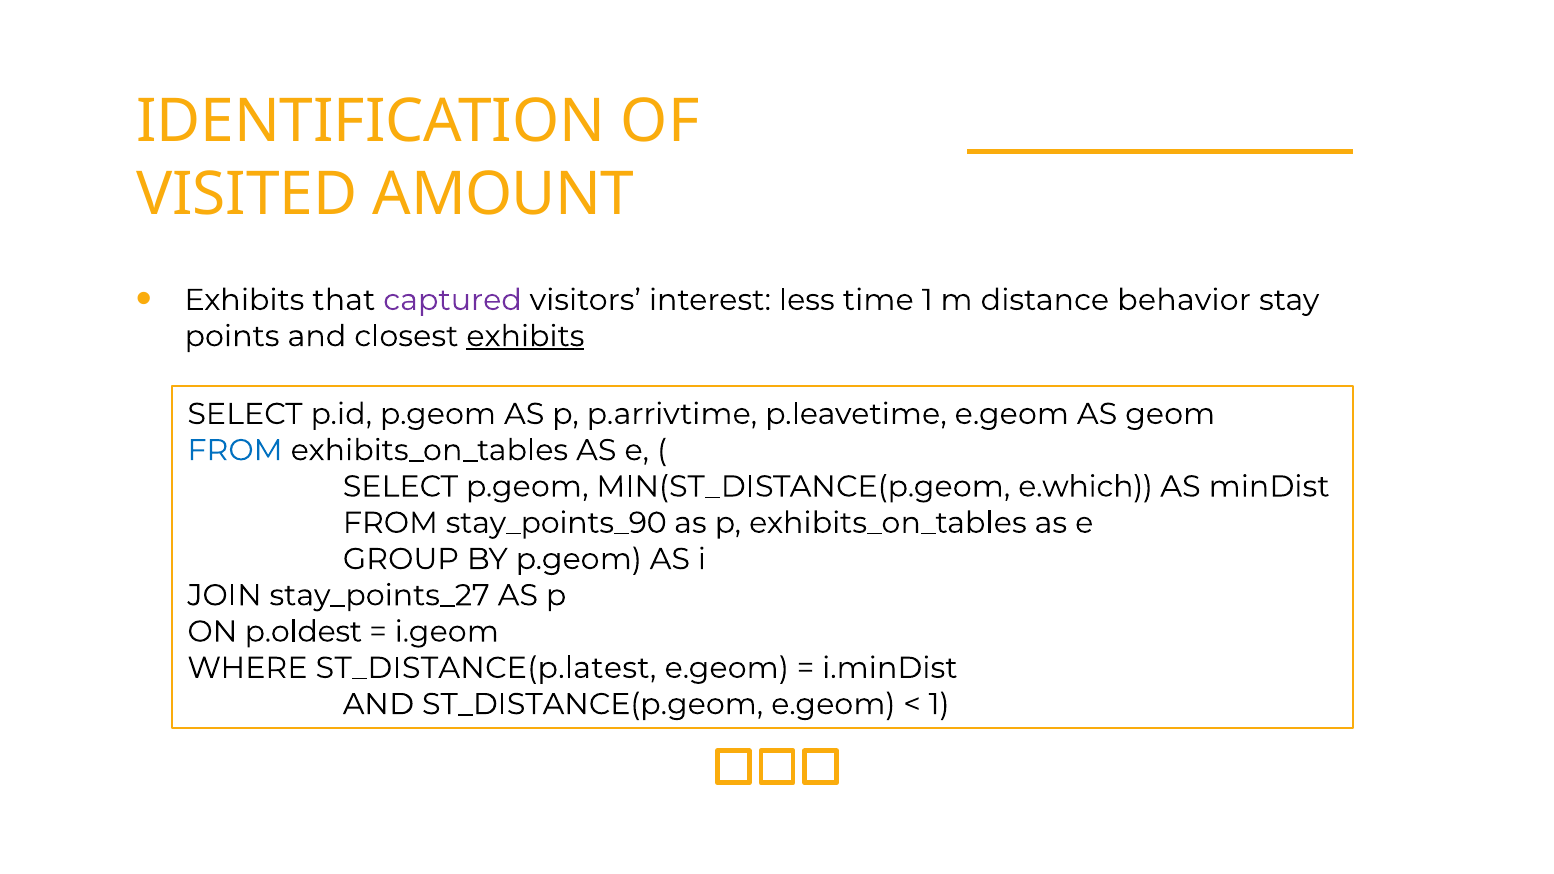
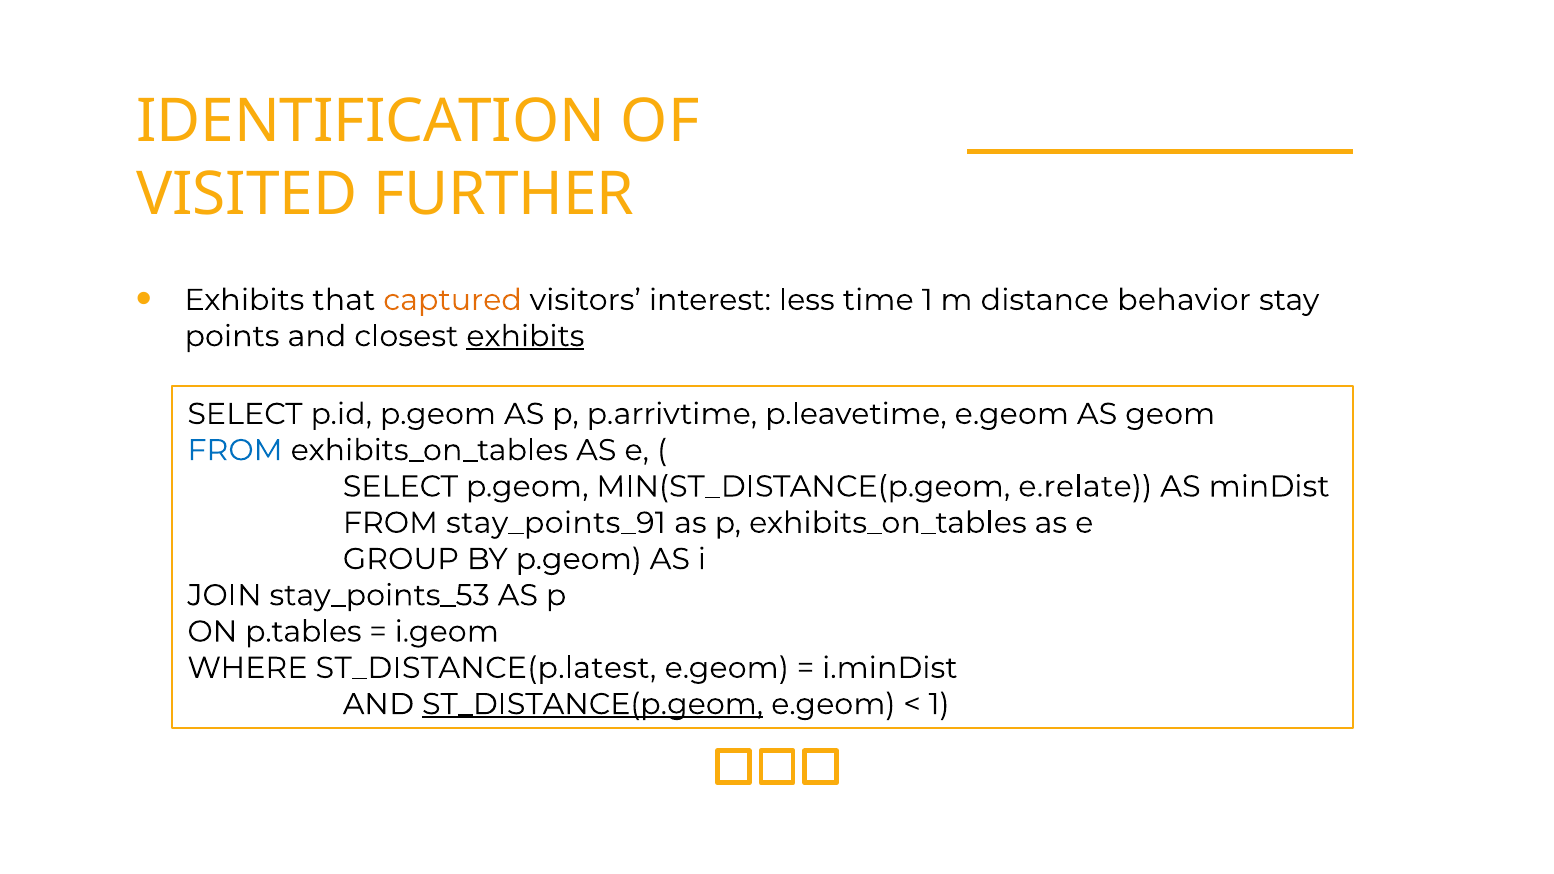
AMOUNT: AMOUNT -> FURTHER
captured colour: purple -> orange
e.which: e.which -> e.relate
stay_points_90: stay_points_90 -> stay_points_91
stay_points_27: stay_points_27 -> stay_points_53
p.oldest: p.oldest -> p.tables
ST_DISTANCE(p.geom underline: none -> present
